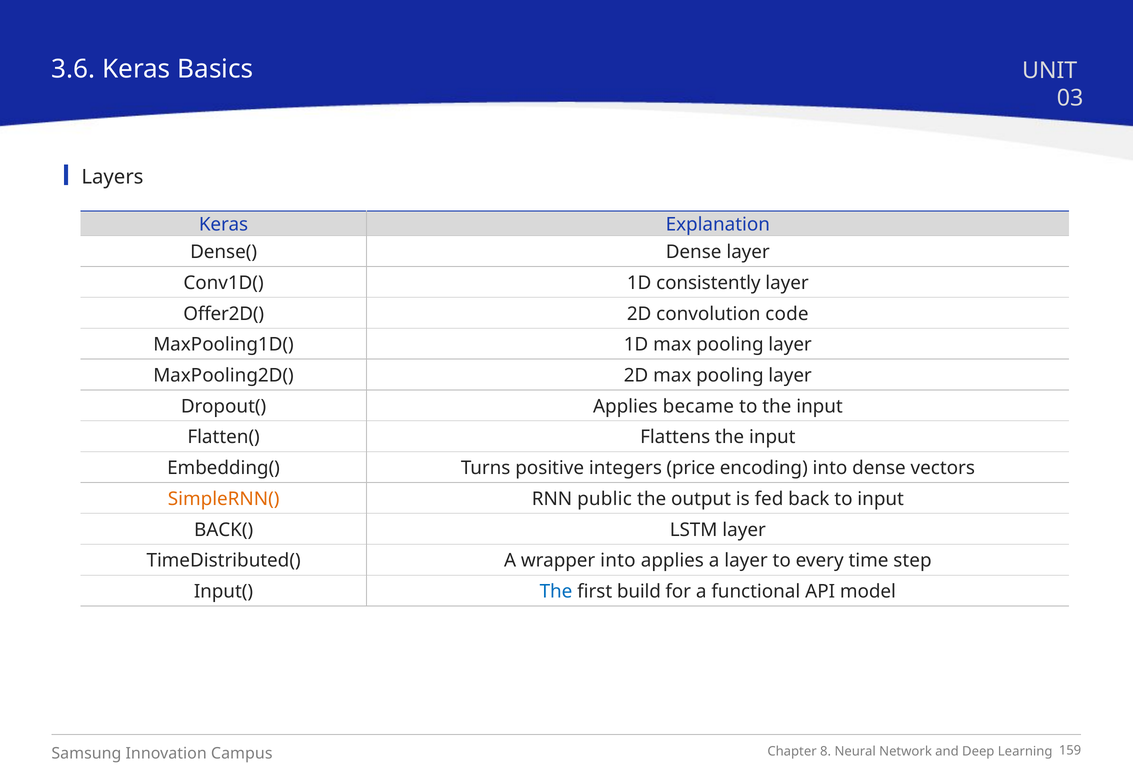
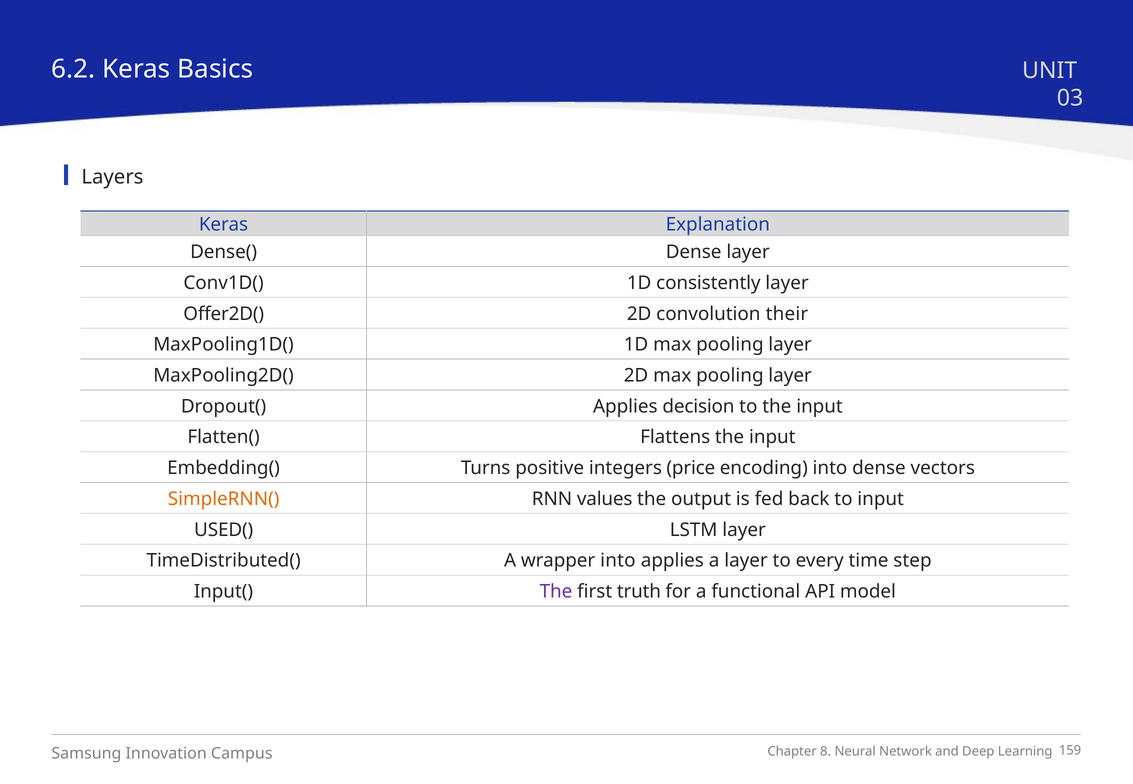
3.6: 3.6 -> 6.2
code: code -> their
became: became -> decision
public: public -> values
BACK(: BACK( -> USED(
The at (556, 592) colour: blue -> purple
build: build -> truth
